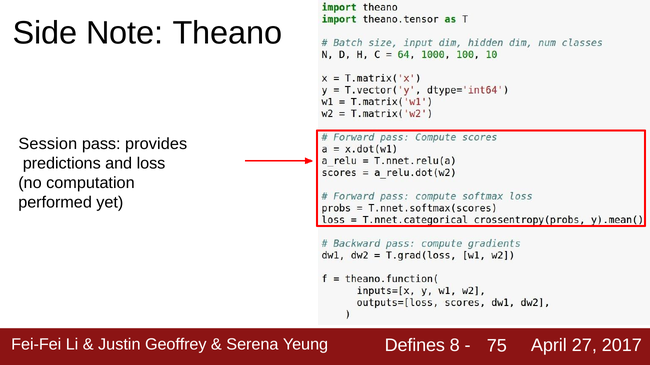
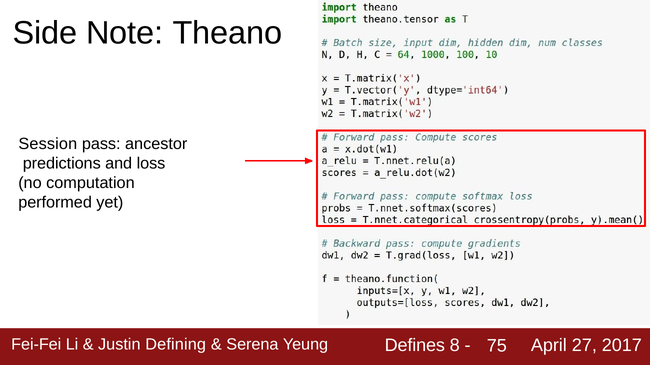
provides: provides -> ancestor
Geoffrey: Geoffrey -> Defining
